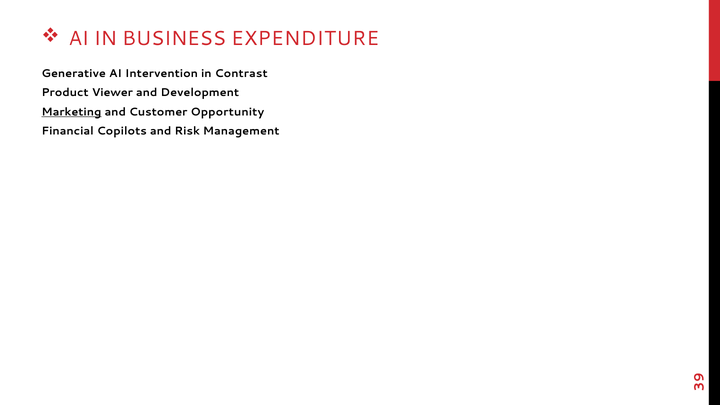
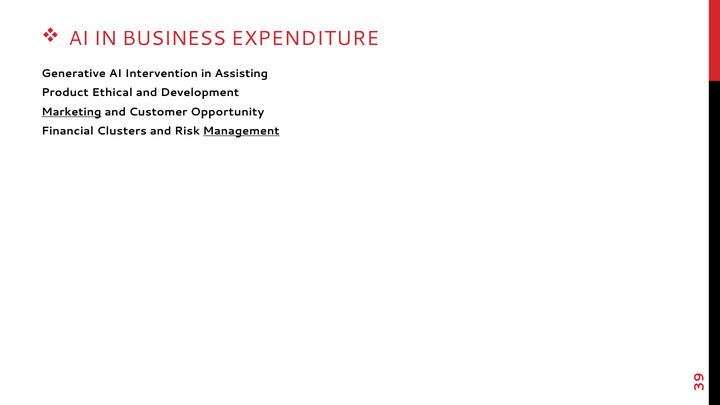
Contrast: Contrast -> Assisting
Viewer: Viewer -> Ethical
Copilots: Copilots -> Clusters
Management underline: none -> present
